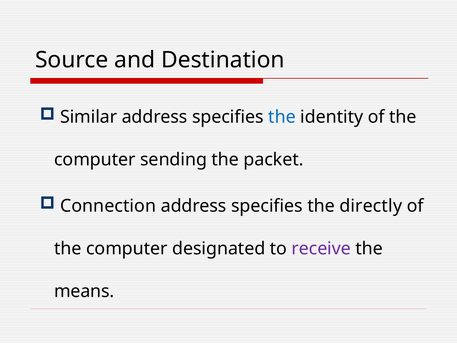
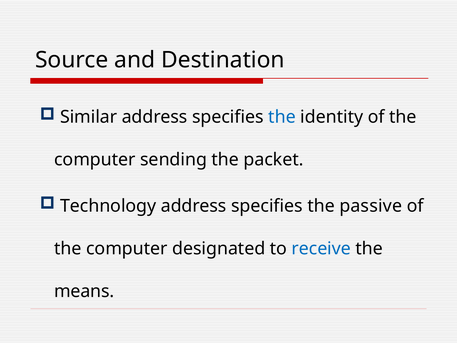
Connection: Connection -> Technology
directly: directly -> passive
receive colour: purple -> blue
